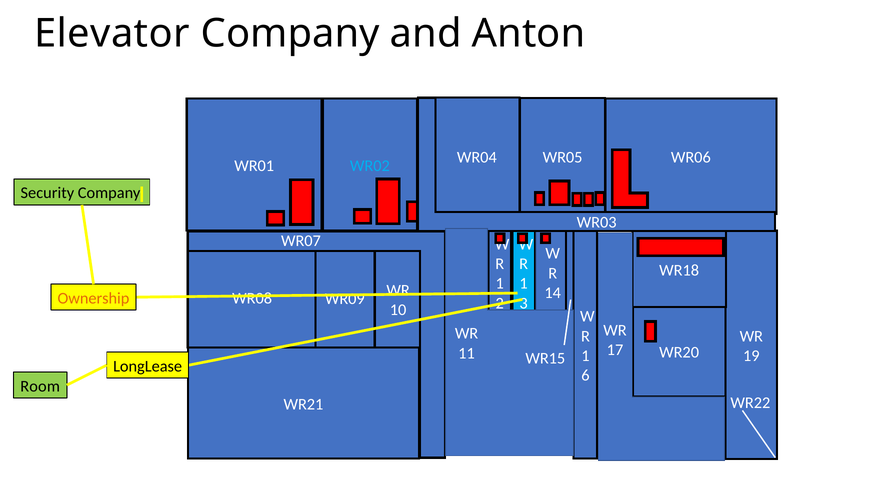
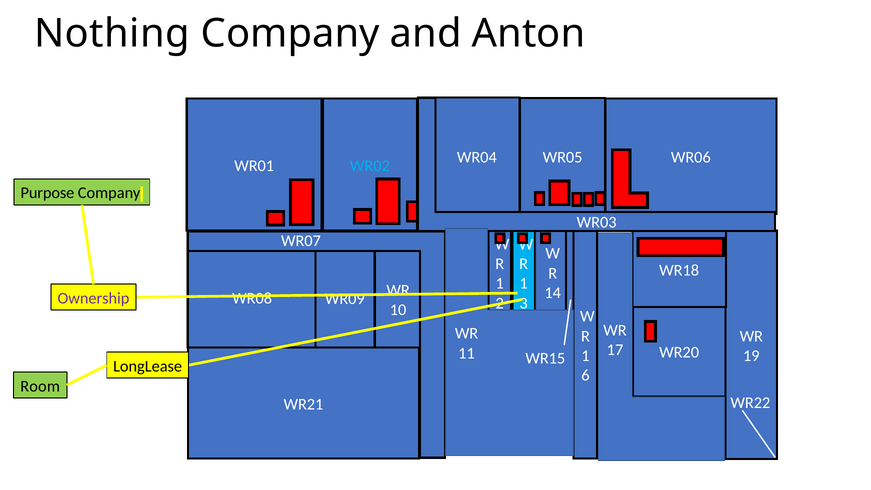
Elevator: Elevator -> Nothing
Security: Security -> Purpose
Ownership colour: orange -> purple
